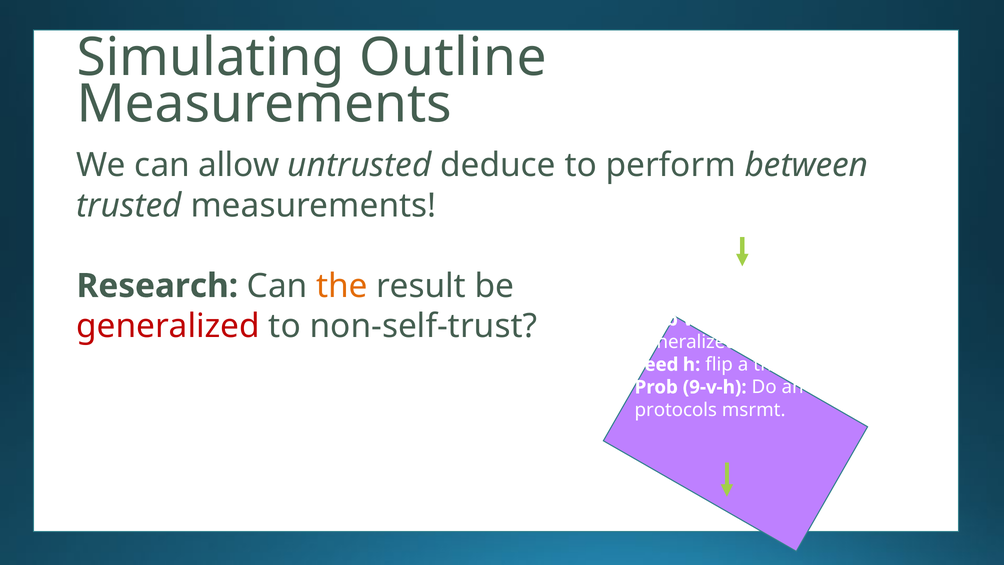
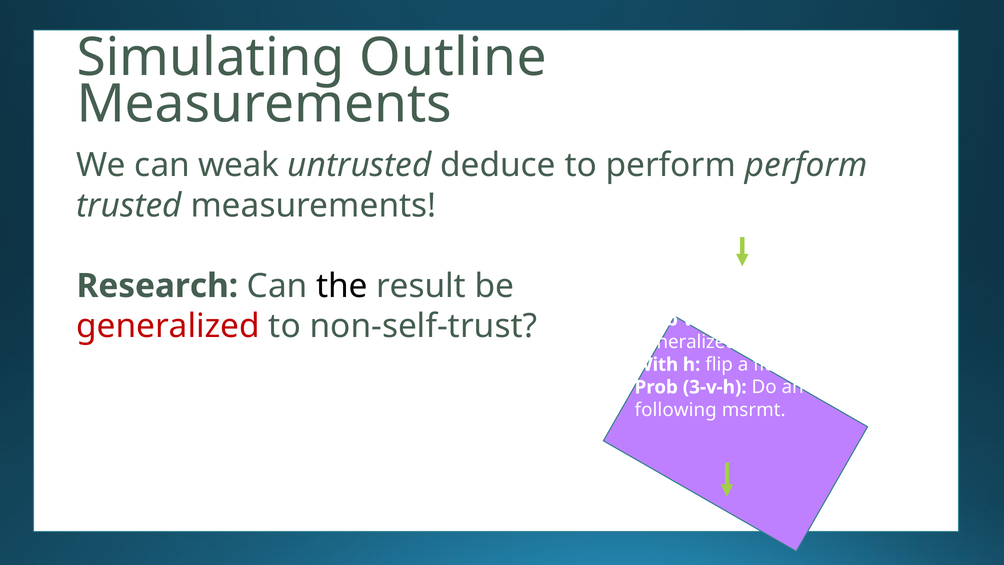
allow: allow -> weak
perform between: between -> perform
the colour: orange -> black
Feed: Feed -> With
that: that -> field
9-v-h: 9-v-h -> 3-v-h
protocols: protocols -> following
